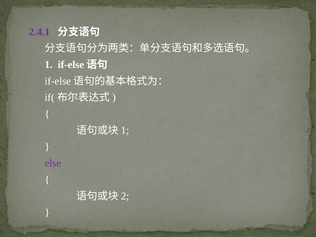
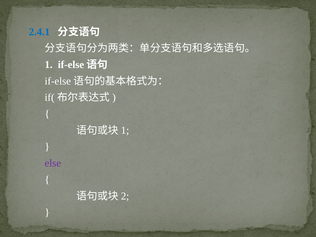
2.4.1 colour: purple -> blue
